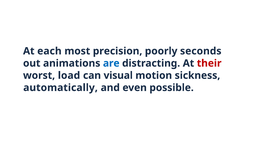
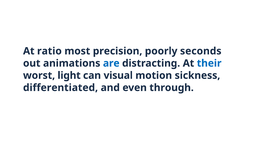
each: each -> ratio
their colour: red -> blue
load: load -> light
automatically: automatically -> differentiated
possible: possible -> through
